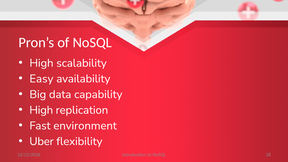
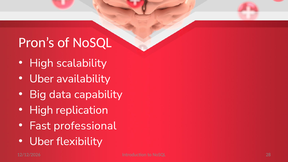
Easy at (41, 79): Easy -> Uber
environment: environment -> professional
